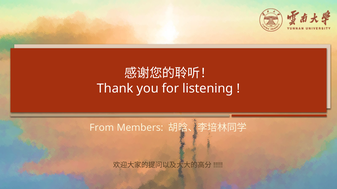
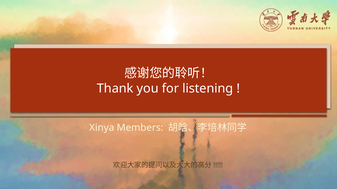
From: From -> Xinya
